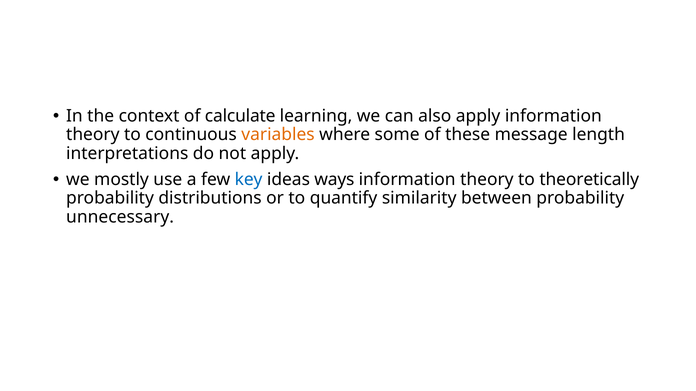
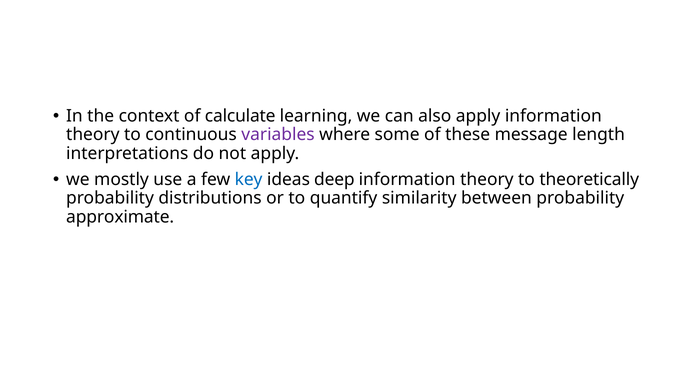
variables colour: orange -> purple
ways: ways -> deep
unnecessary: unnecessary -> approximate
